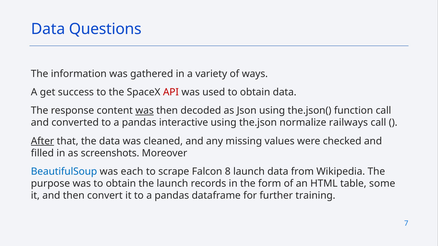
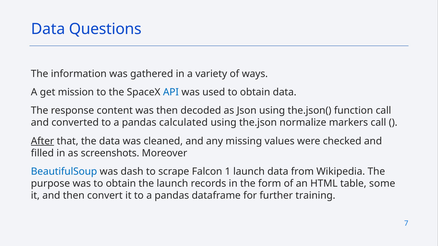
success: success -> mission
API colour: red -> blue
was at (145, 111) underline: present -> none
interactive: interactive -> calculated
railways: railways -> markers
each: each -> dash
8: 8 -> 1
